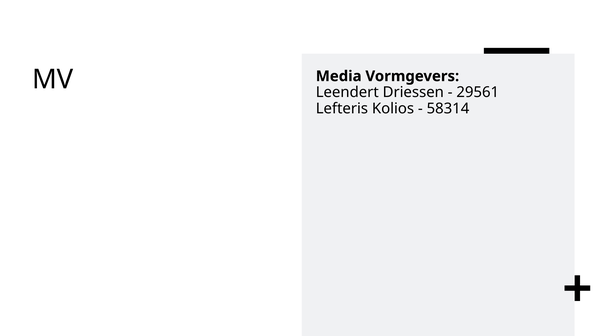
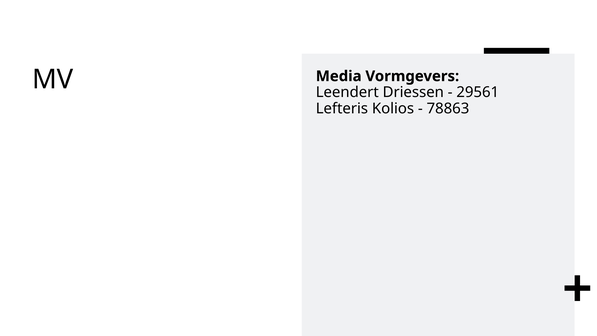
58314: 58314 -> 78863
